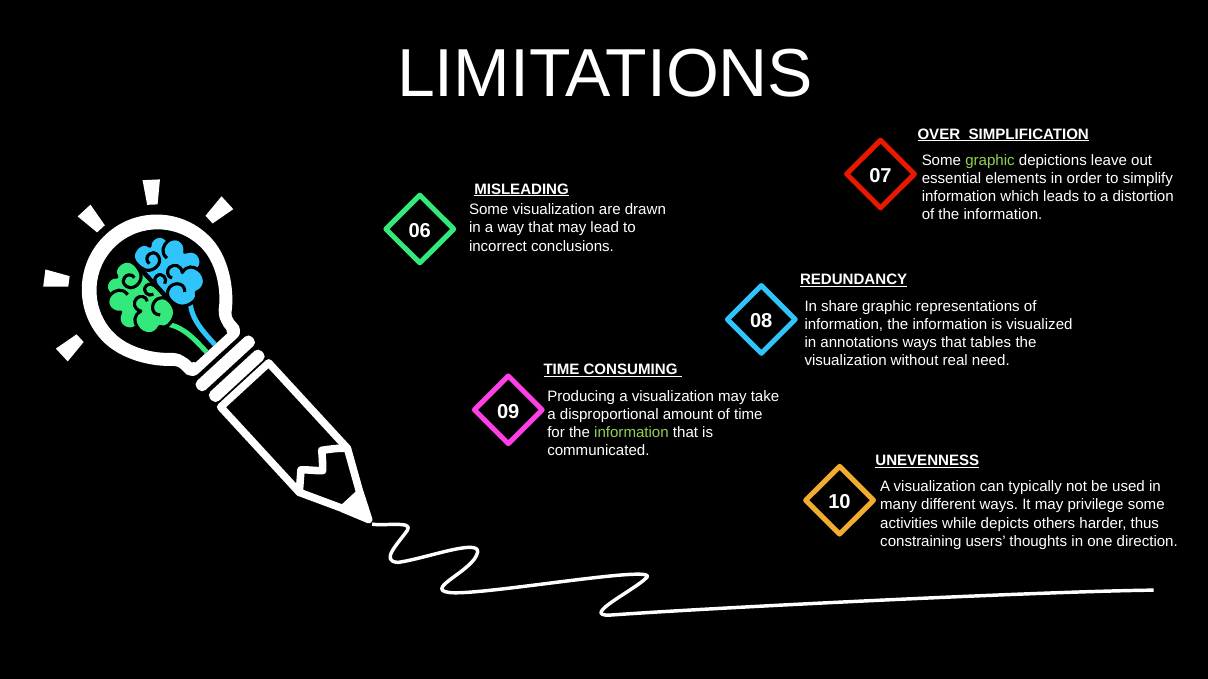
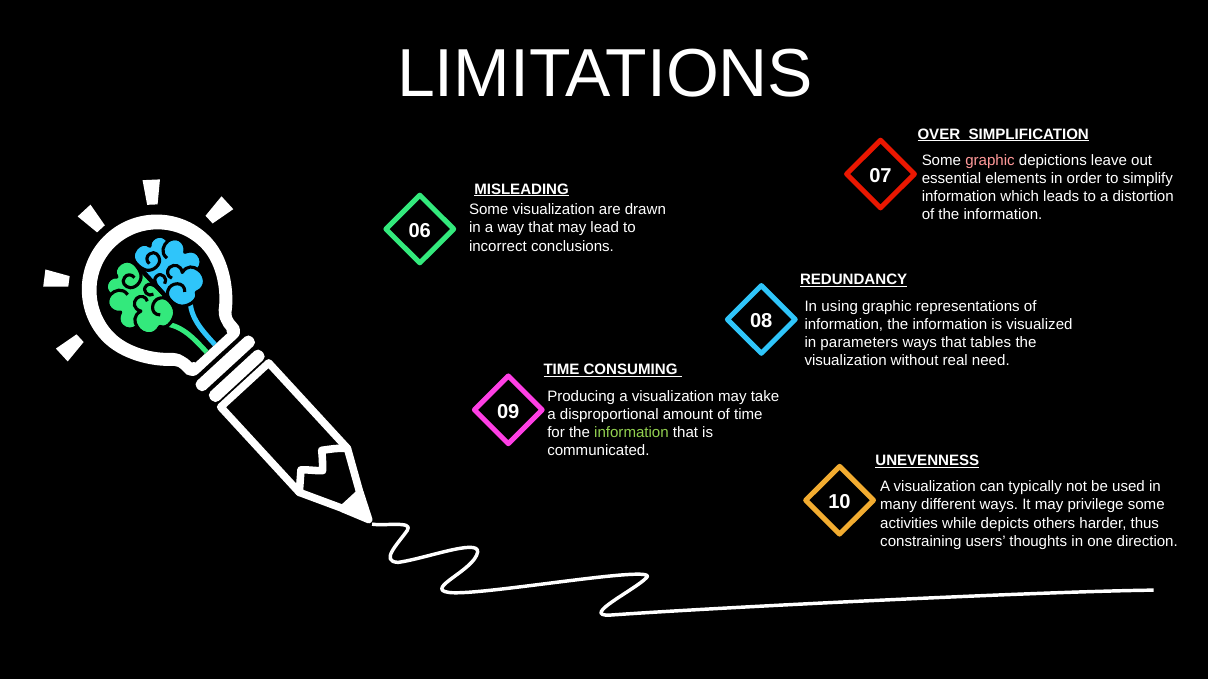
graphic at (990, 161) colour: light green -> pink
share: share -> using
annotations: annotations -> parameters
